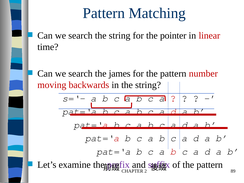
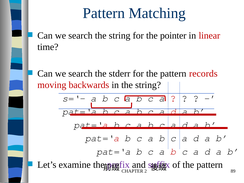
james: james -> stderr
number: number -> records
